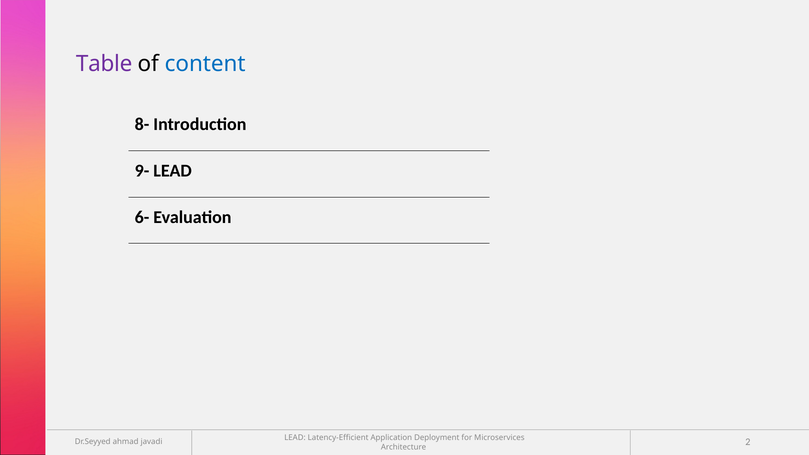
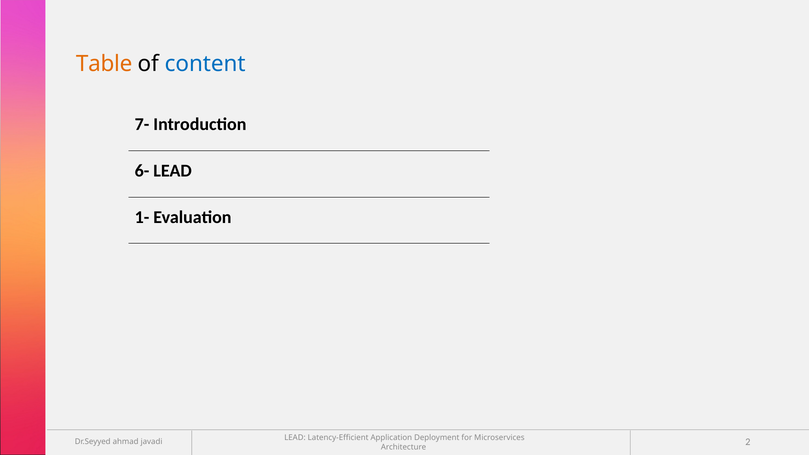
Table colour: purple -> orange
8-: 8- -> 7-
9-: 9- -> 6-
6-: 6- -> 1-
